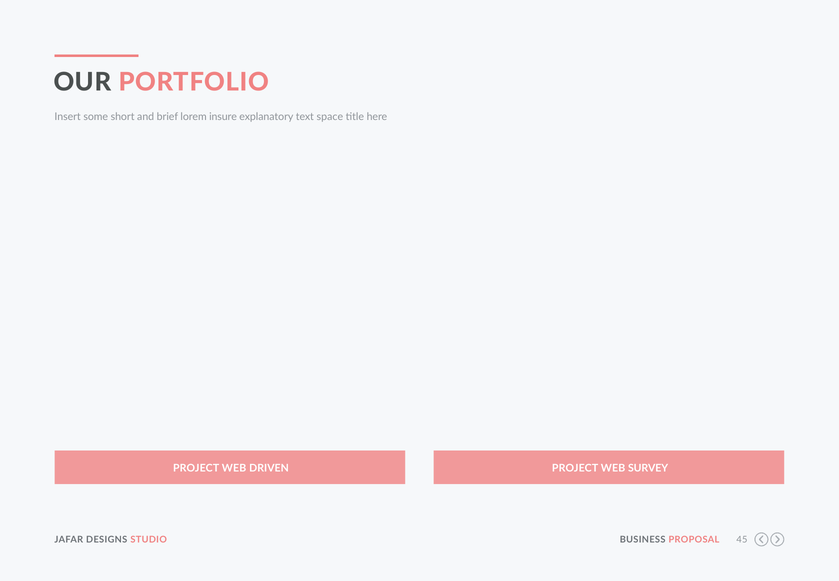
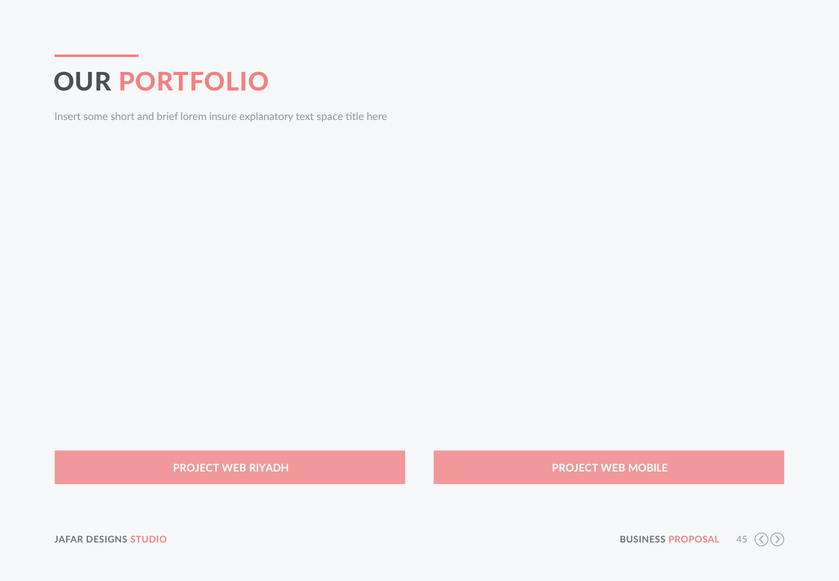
DRIVEN: DRIVEN -> RIYADH
SURVEY: SURVEY -> MOBILE
